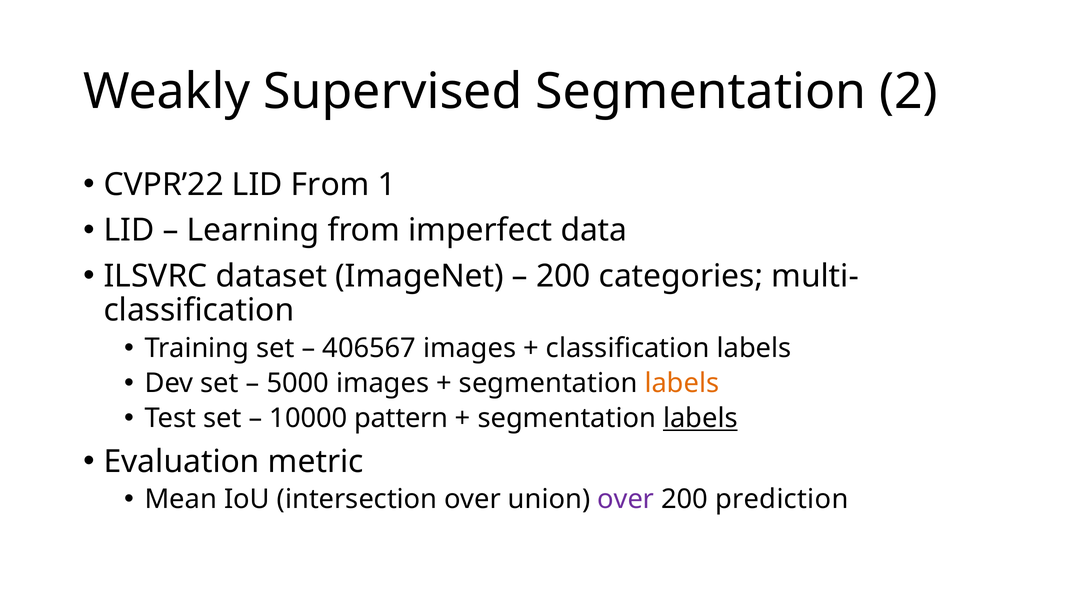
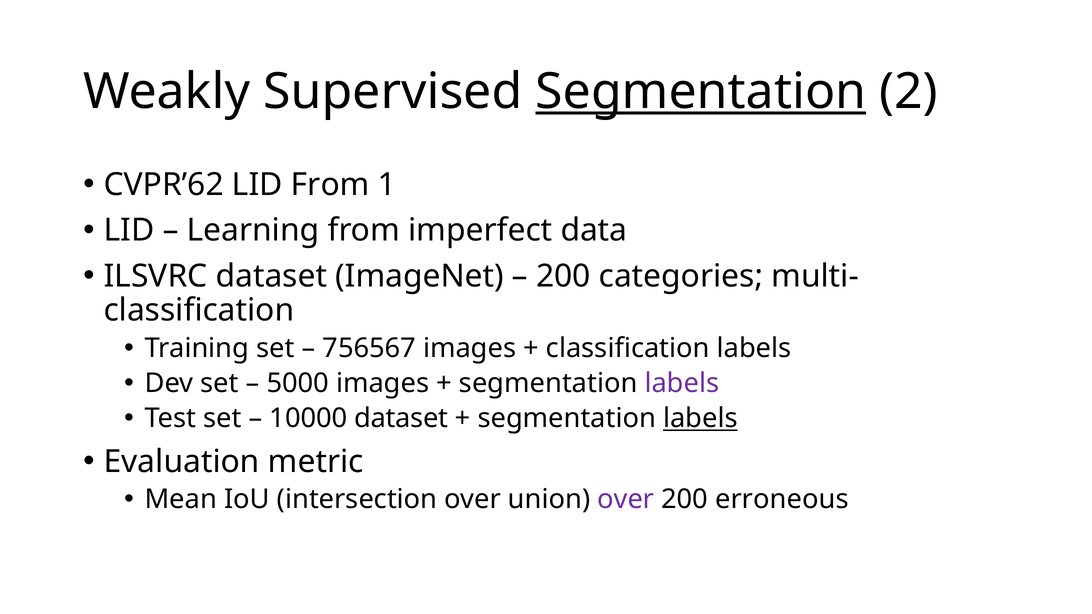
Segmentation at (701, 92) underline: none -> present
CVPR’22: CVPR’22 -> CVPR’62
406567: 406567 -> 756567
labels at (682, 383) colour: orange -> purple
10000 pattern: pattern -> dataset
prediction: prediction -> erroneous
